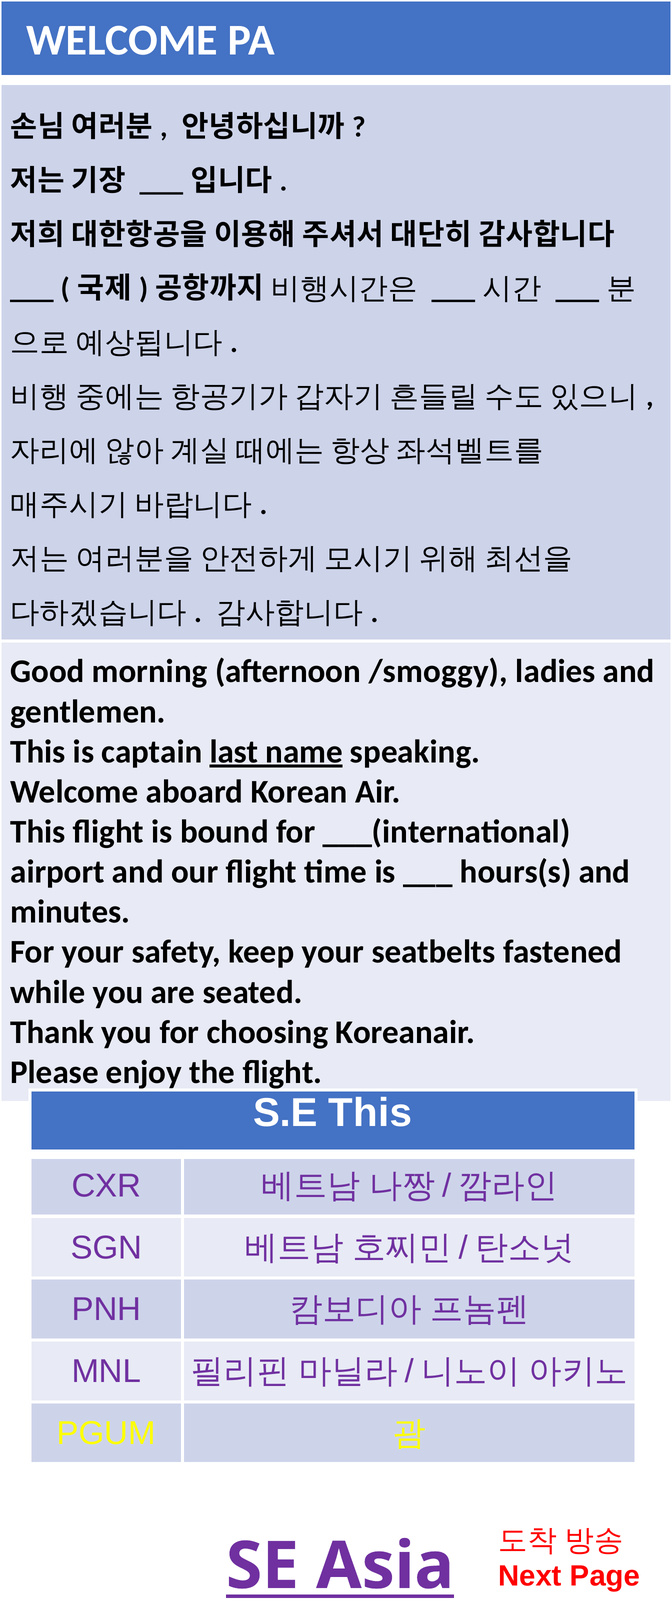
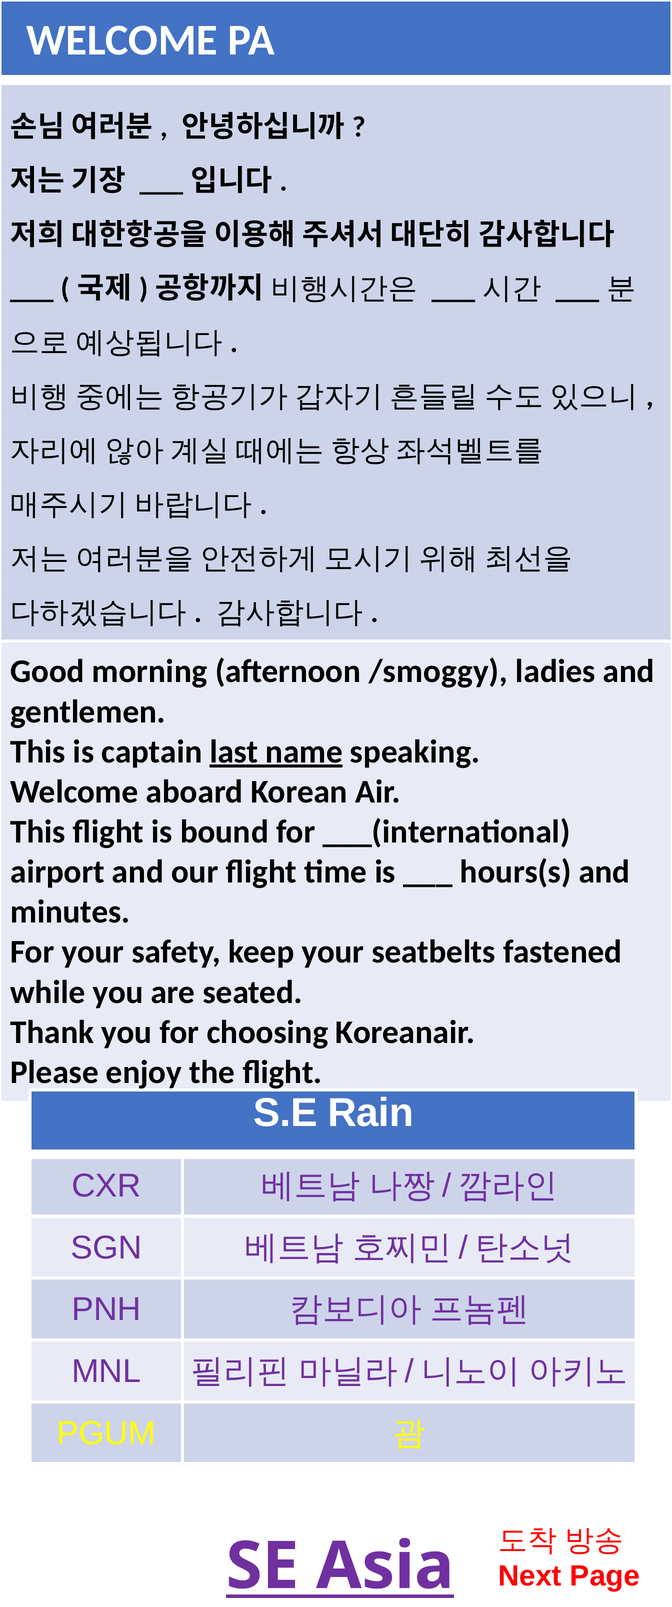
S.E This: This -> Rain
